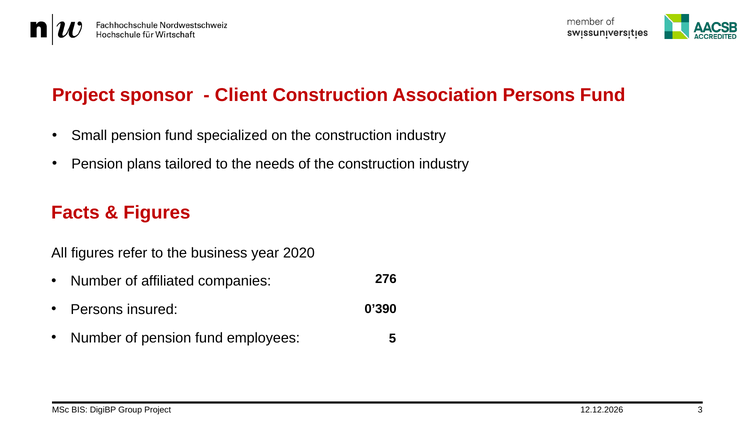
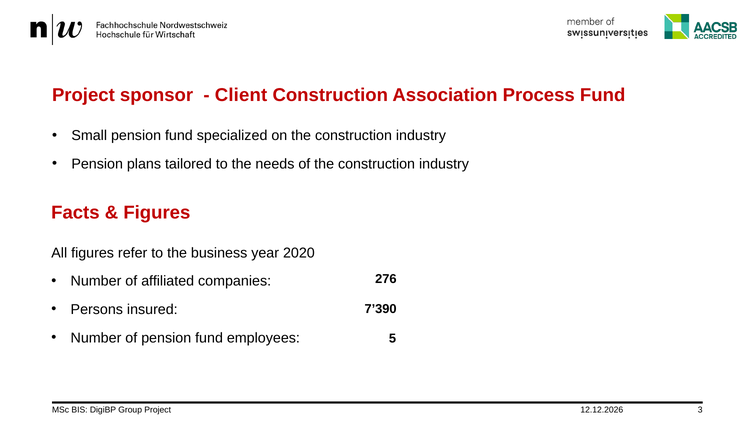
Association Persons: Persons -> Process
0’390: 0’390 -> 7’390
